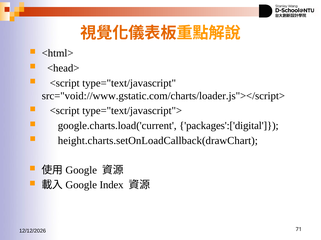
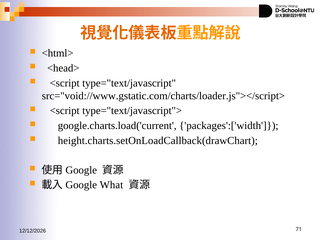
packages':['digital: packages':['digital -> packages':['width
Index: Index -> What
